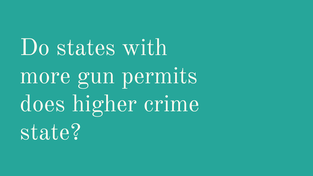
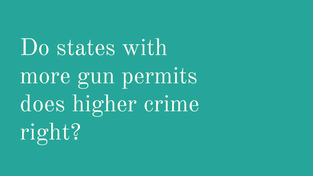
state: state -> right
